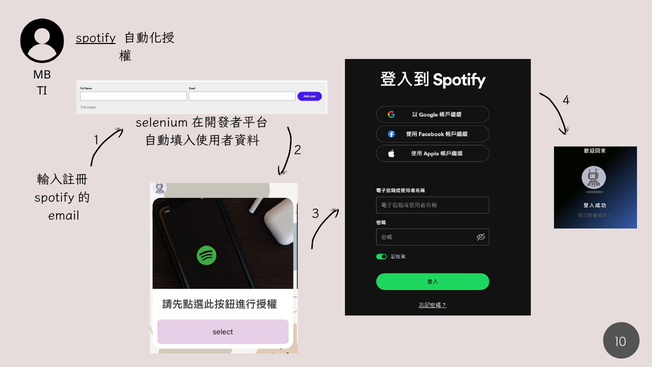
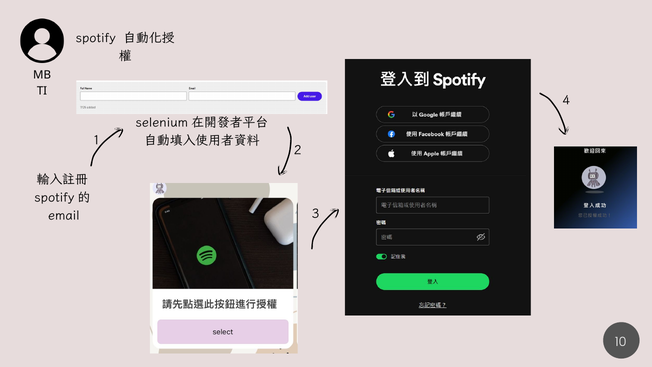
spotify underline: present -> none
